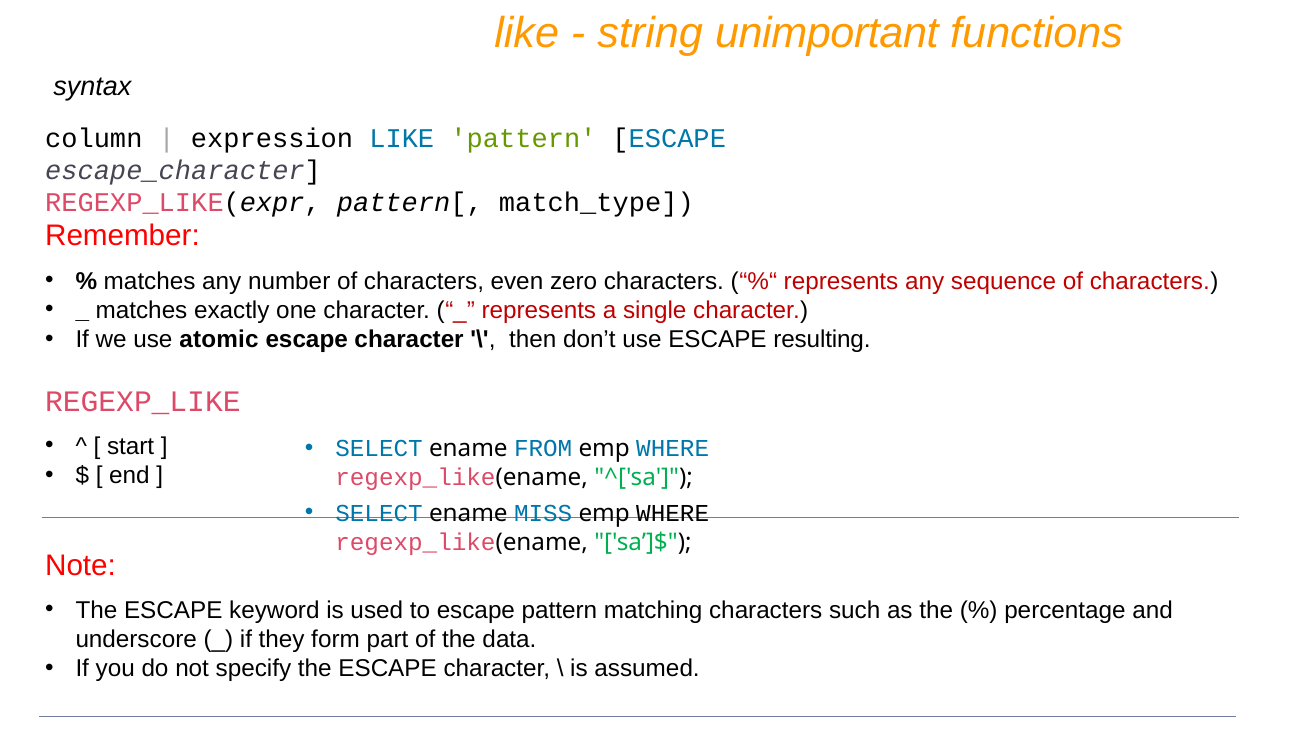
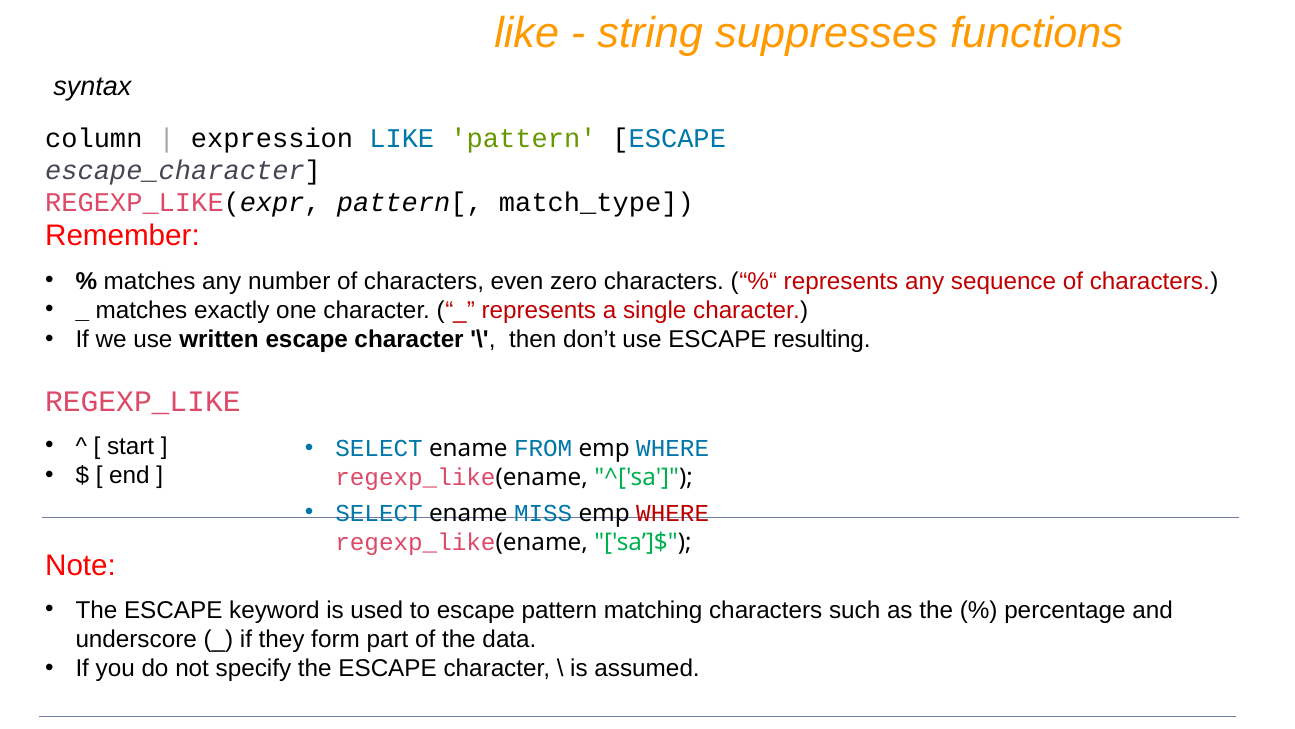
unimportant: unimportant -> suppresses
atomic: atomic -> written
WHERE at (673, 513) colour: black -> red
